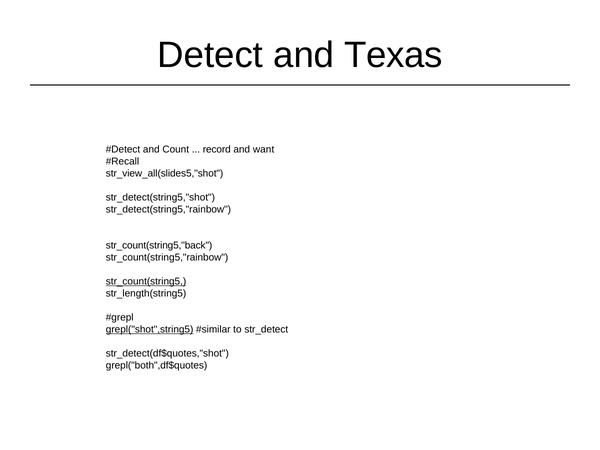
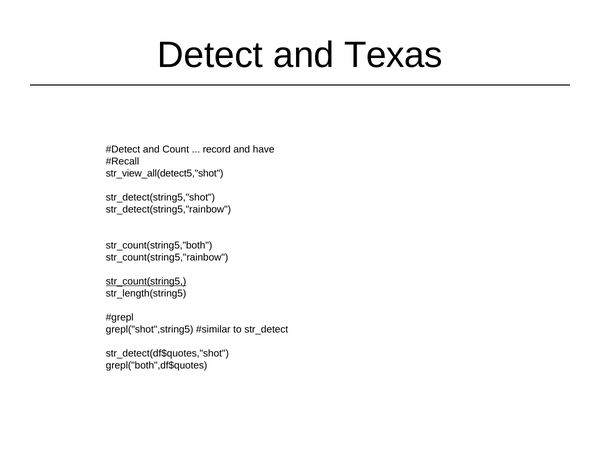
want: want -> have
str_view_all(slides5,"shot: str_view_all(slides5,"shot -> str_view_all(detect5,"shot
str_count(string5,"back: str_count(string5,"back -> str_count(string5,"both
grepl("shot",string5 underline: present -> none
